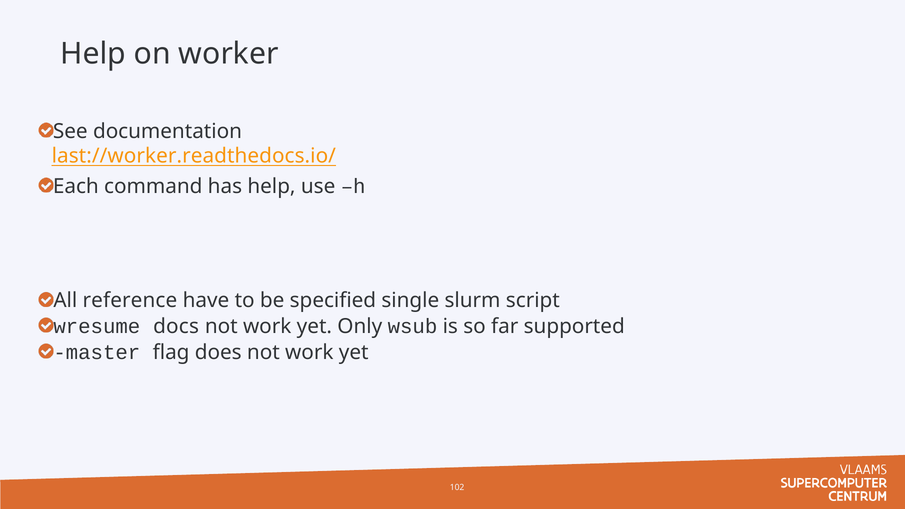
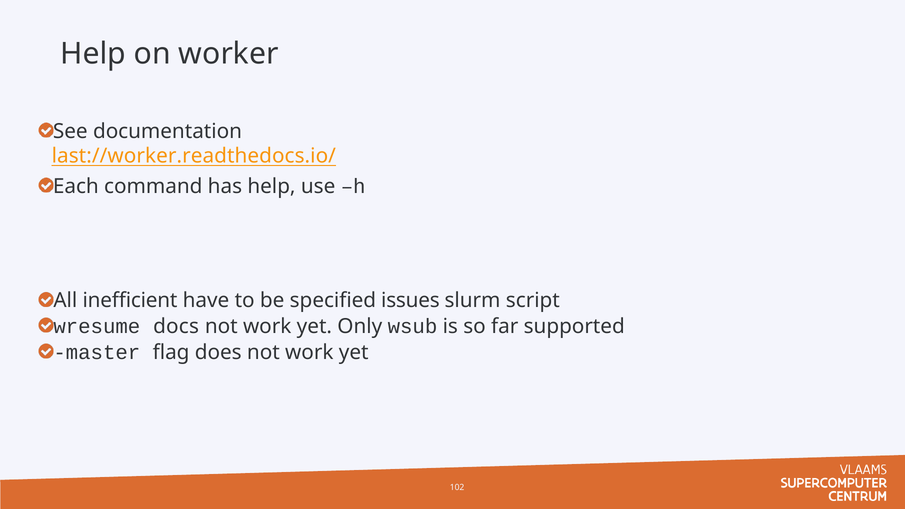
reference: reference -> inefficient
single: single -> issues
